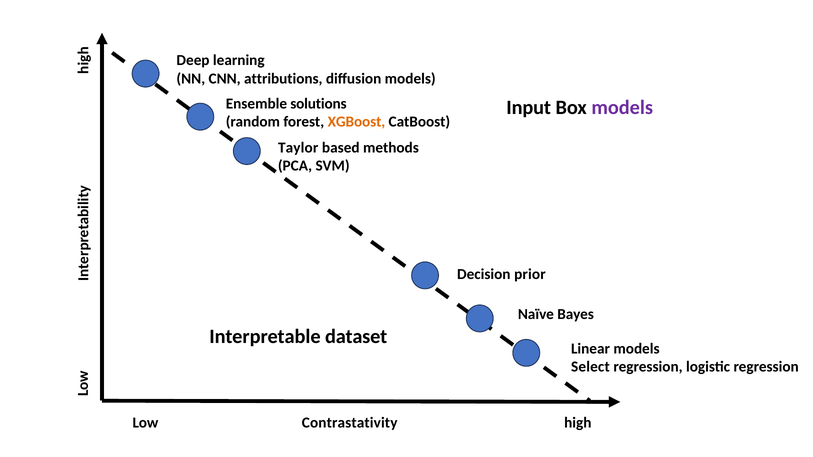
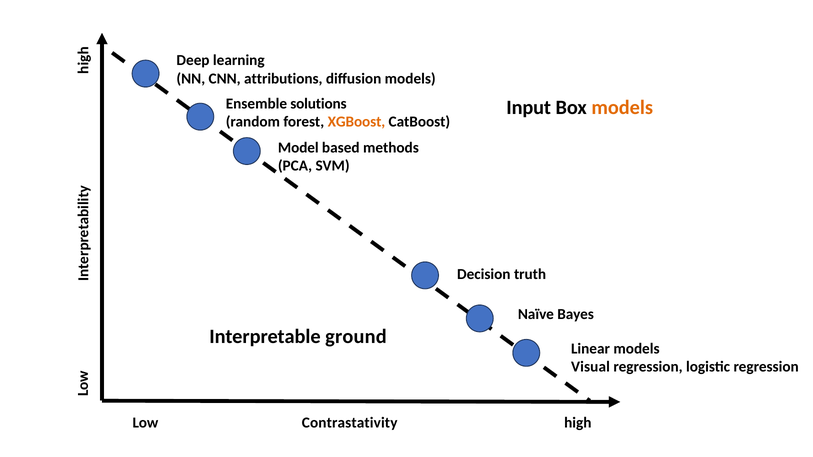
models at (622, 108) colour: purple -> orange
Taylor: Taylor -> Model
prior: prior -> truth
dataset: dataset -> ground
Select: Select -> Visual
